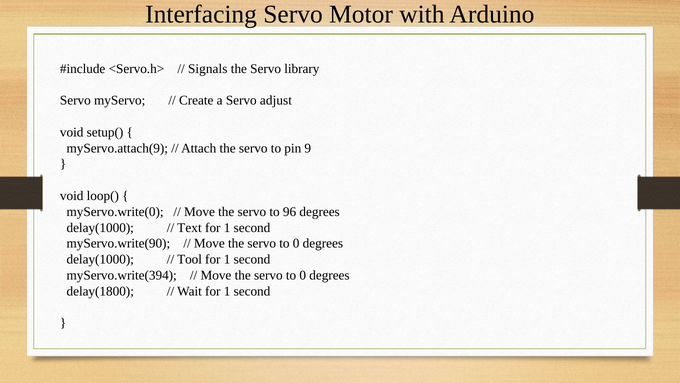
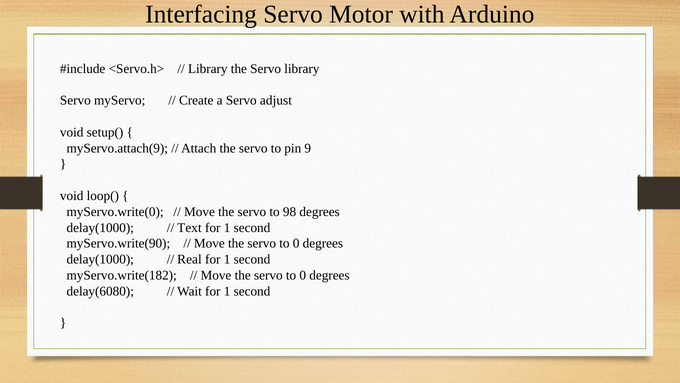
Signals at (208, 69): Signals -> Library
96: 96 -> 98
Tool: Tool -> Real
myServo.write(394: myServo.write(394 -> myServo.write(182
delay(1800: delay(1800 -> delay(6080
